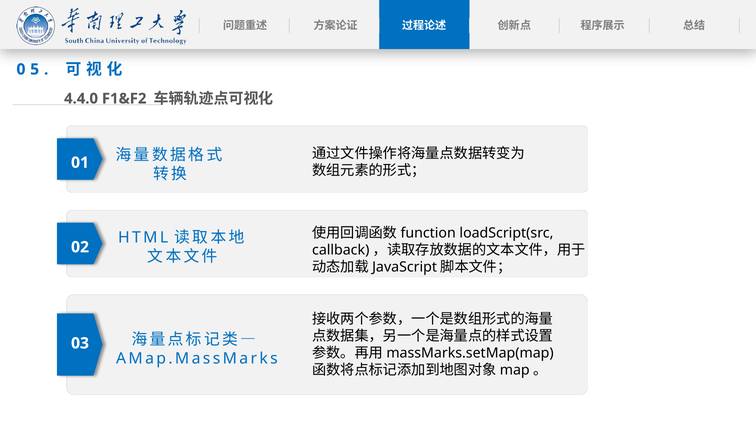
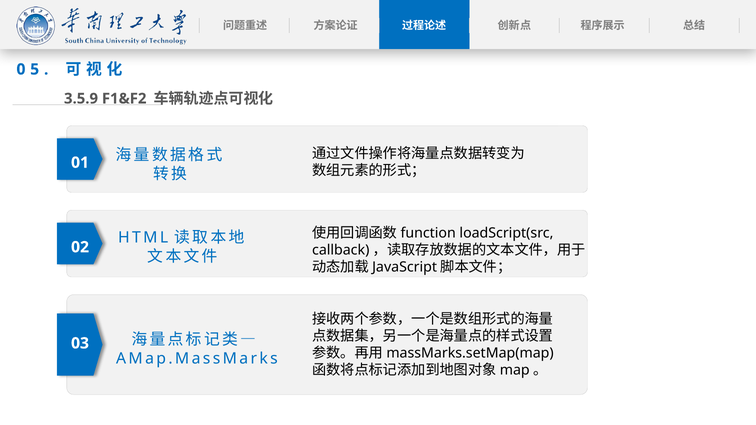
4.4.0: 4.4.0 -> 3.5.9
